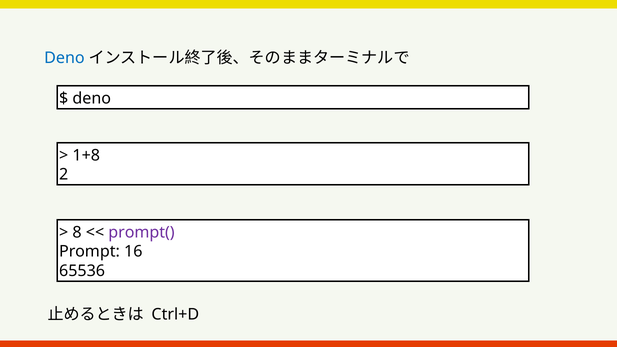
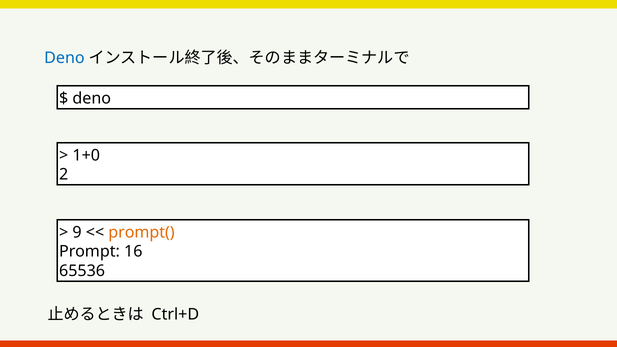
1+8: 1+8 -> 1+0
8: 8 -> 9
prompt( colour: purple -> orange
